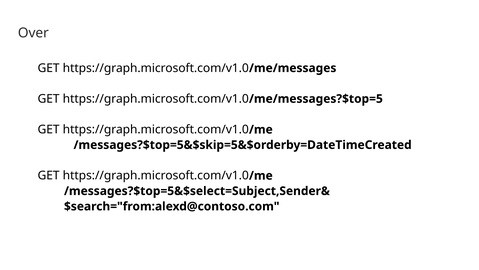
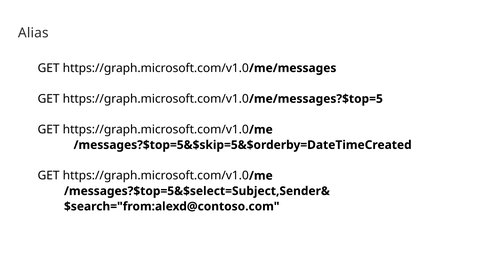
Over: Over -> Alias
